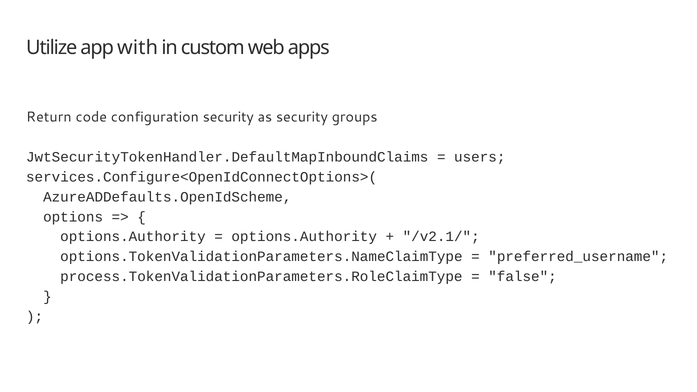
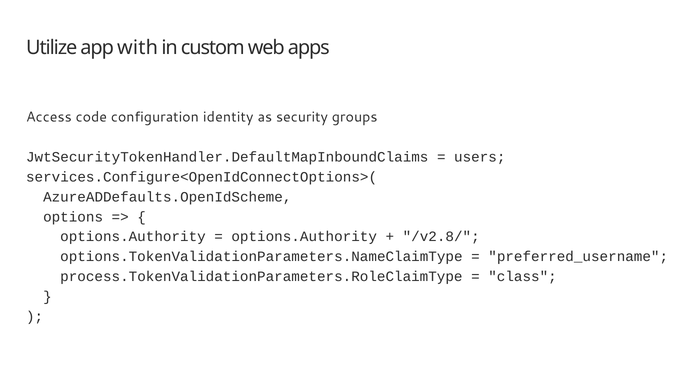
Return: Return -> Access
configuration security: security -> identity
/v2.1/: /v2.1/ -> /v2.8/
false: false -> class
